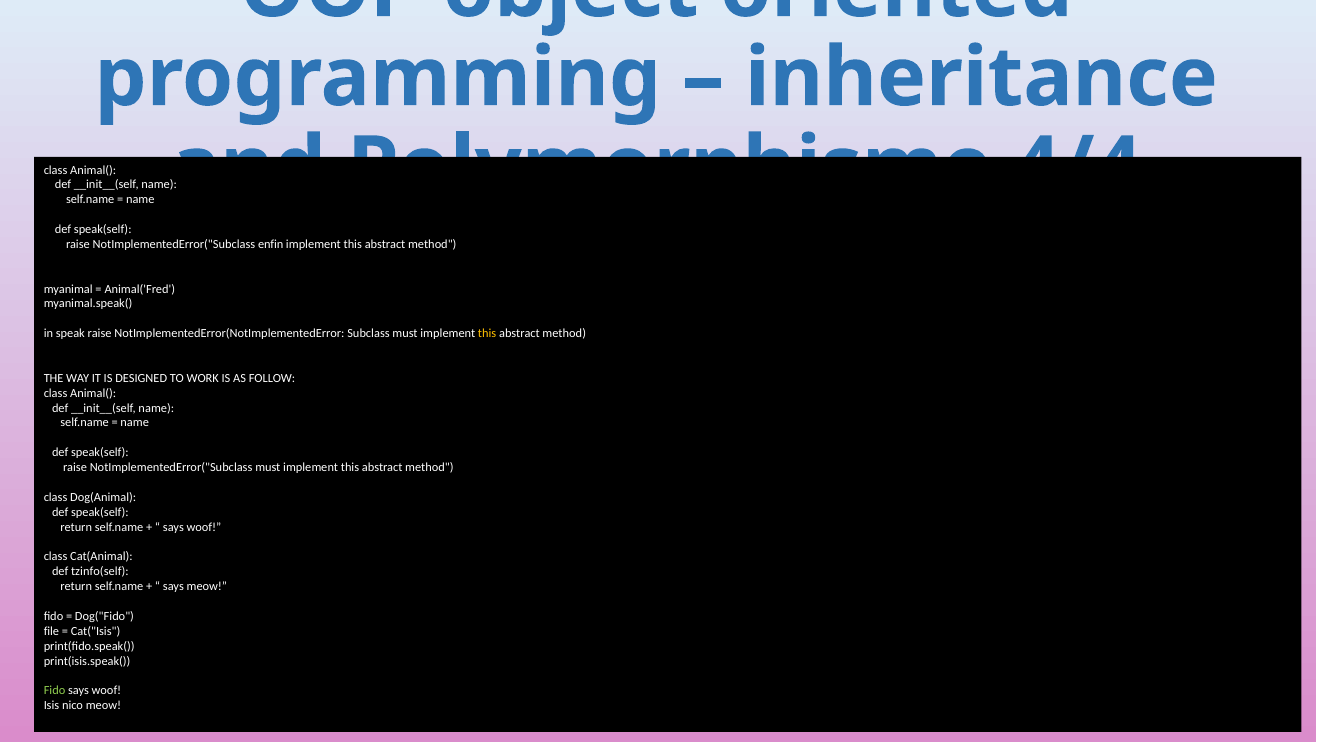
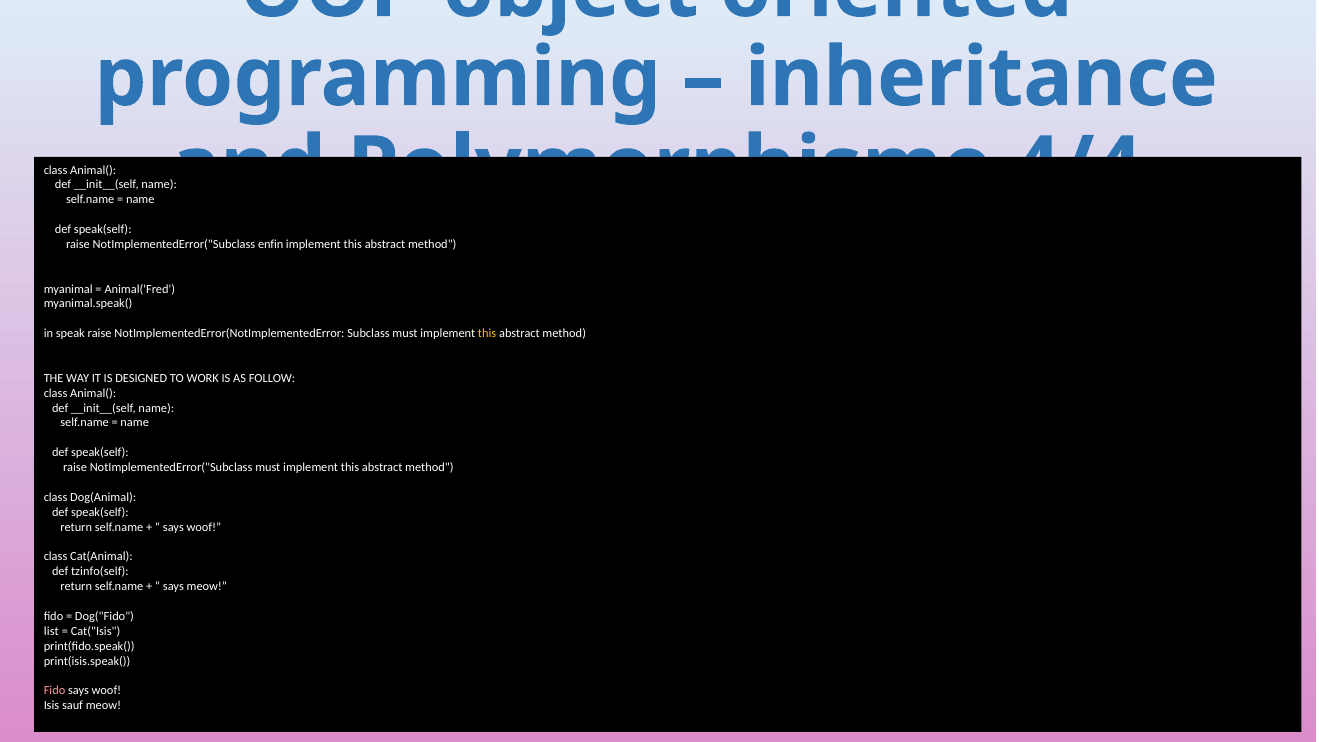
file: file -> list
Fido at (55, 691) colour: light green -> pink
nico: nico -> sauf
